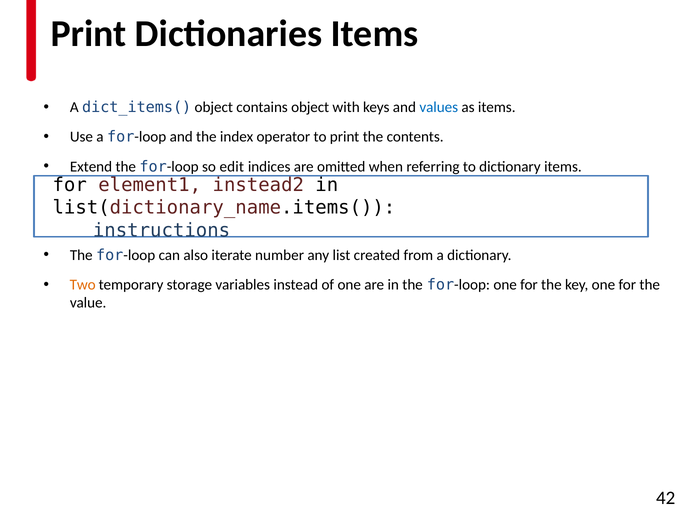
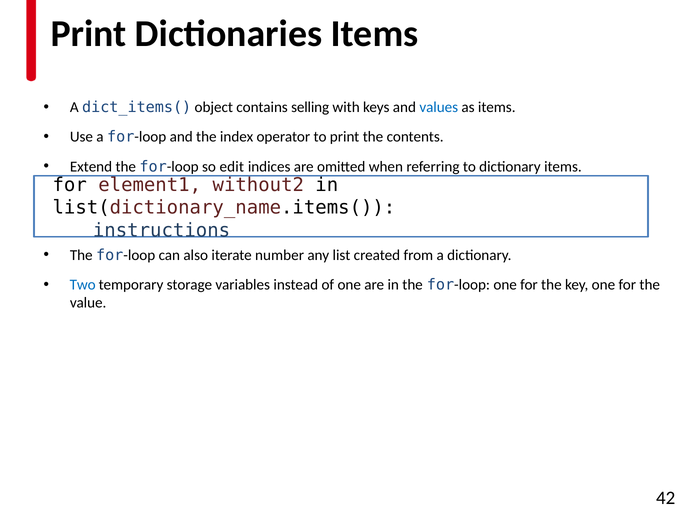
contains object: object -> selling
instead2: instead2 -> without2
Two colour: orange -> blue
